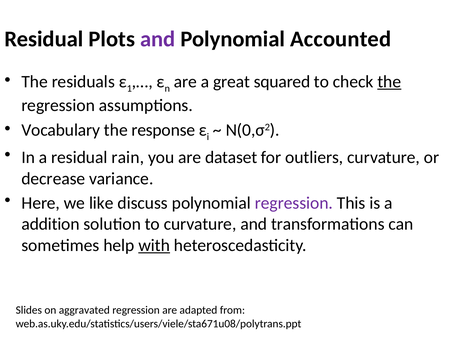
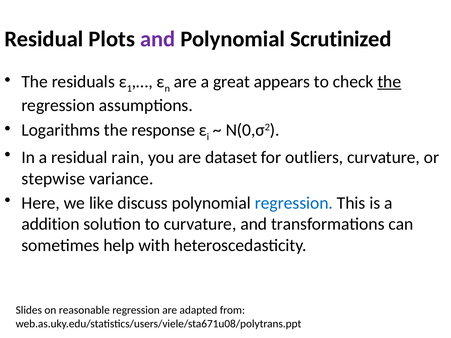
Accounted: Accounted -> Scrutinized
squared: squared -> appears
Vocabulary: Vocabulary -> Logarithms
decrease: decrease -> stepwise
regression at (294, 203) colour: purple -> blue
with underline: present -> none
aggravated: aggravated -> reasonable
